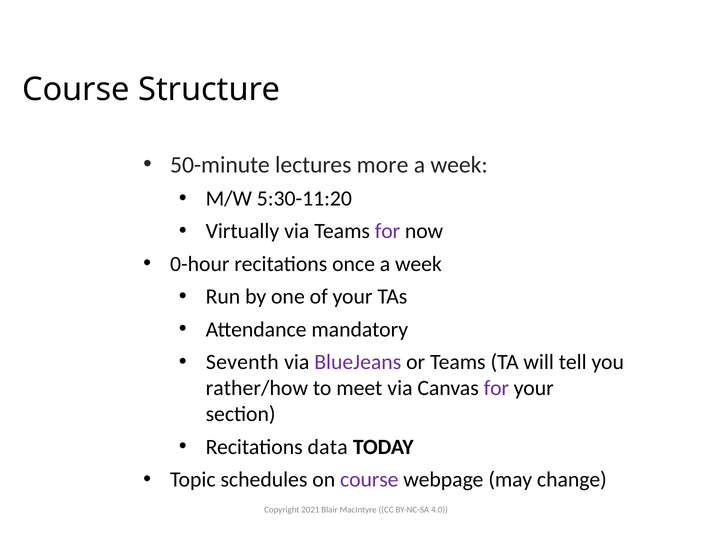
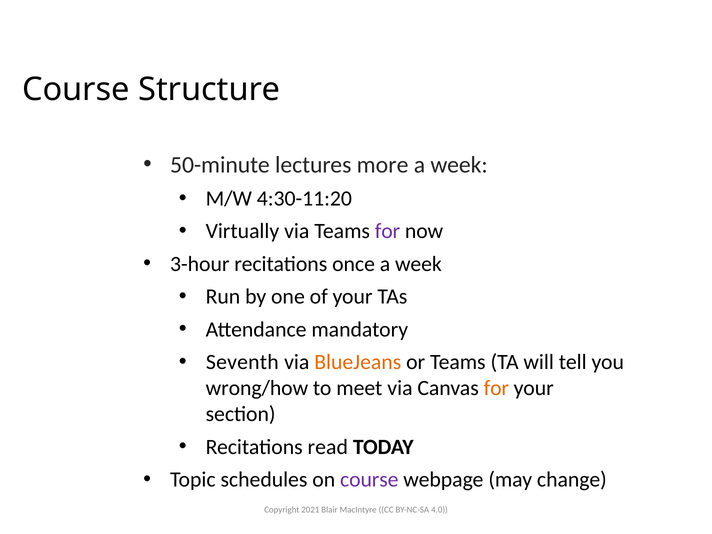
5:30-11:20: 5:30-11:20 -> 4:30-11:20
0-hour: 0-hour -> 3-hour
BlueJeans colour: purple -> orange
rather/how: rather/how -> wrong/how
for at (496, 388) colour: purple -> orange
data: data -> read
